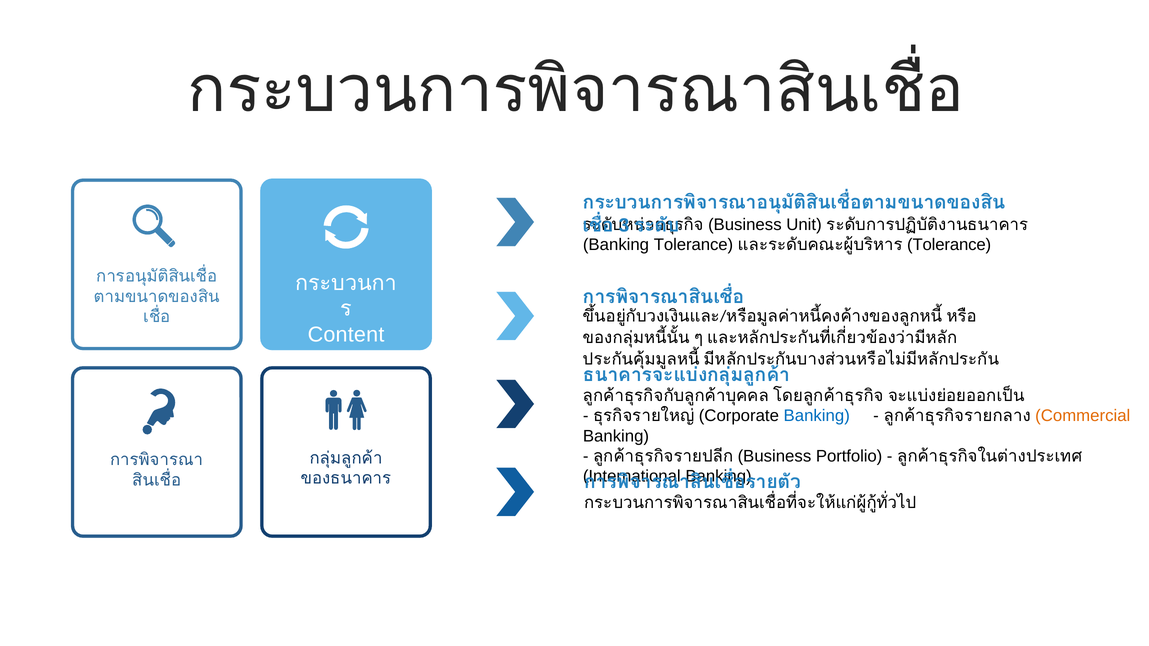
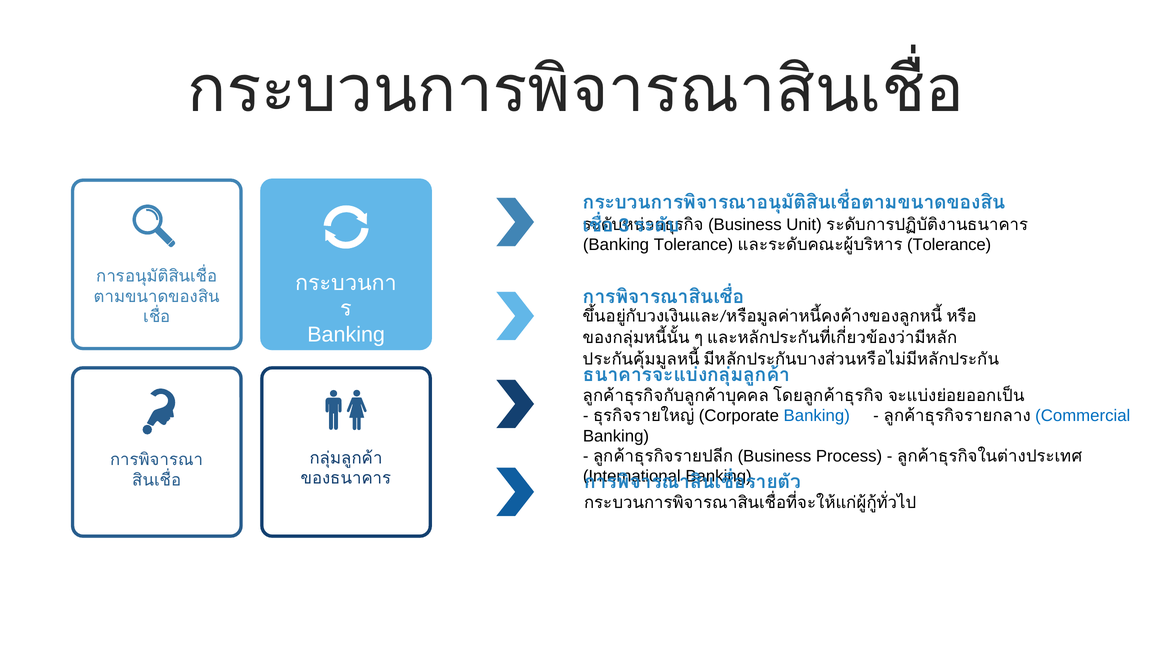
Content at (346, 335): Content -> Banking
Commercial colour: orange -> blue
Portfolio: Portfolio -> Process
